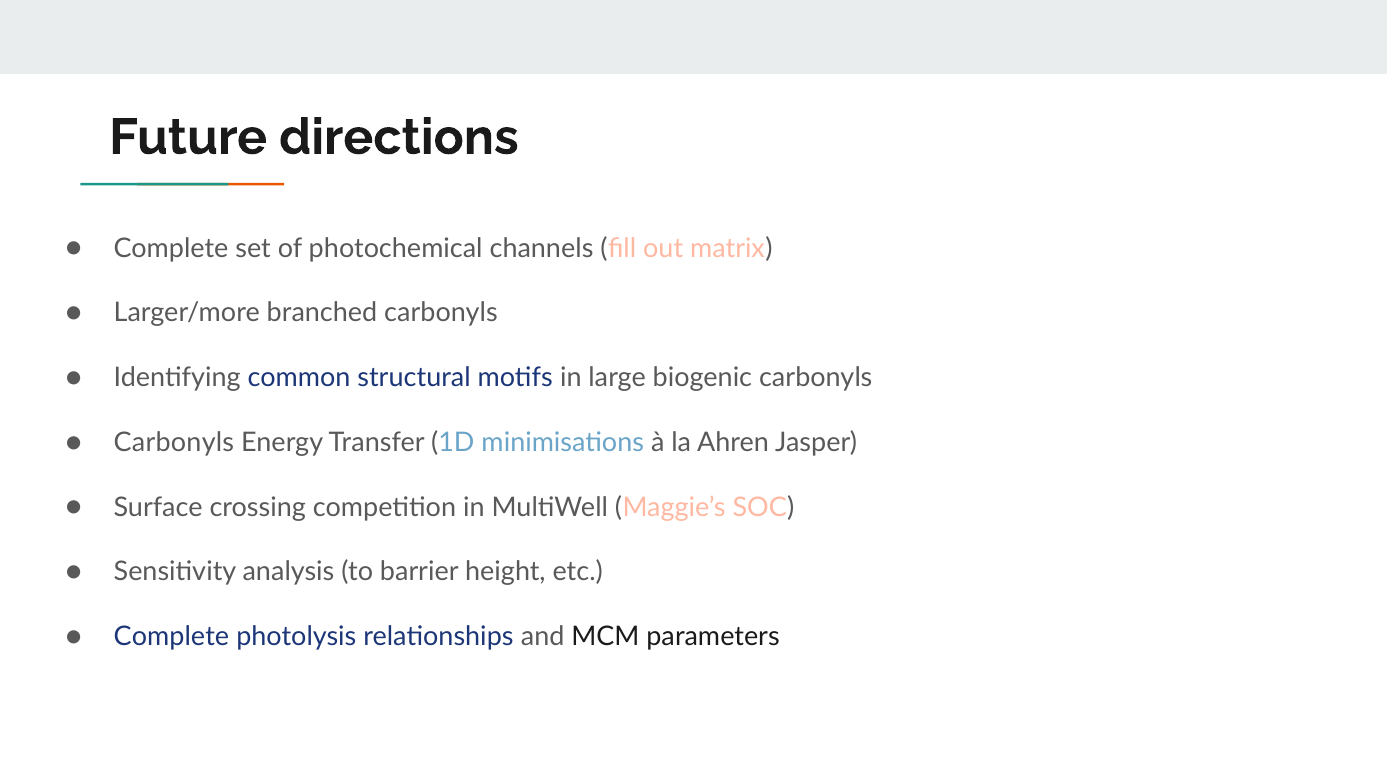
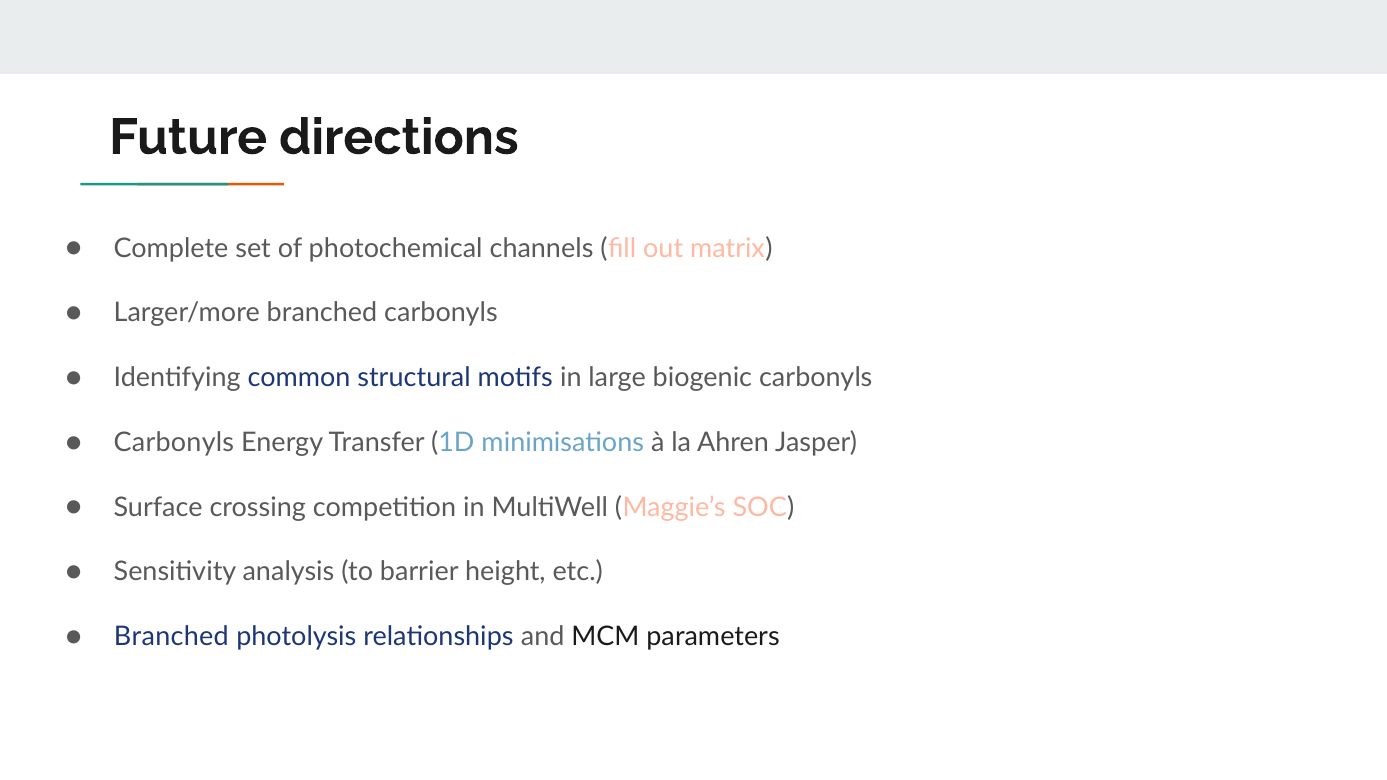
Complete at (171, 637): Complete -> Branched
